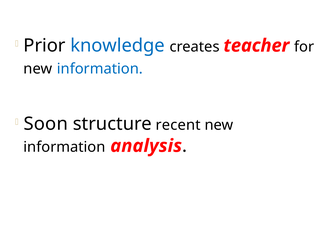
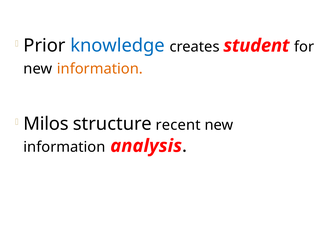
teacher: teacher -> student
information at (100, 69) colour: blue -> orange
Soon: Soon -> Milos
